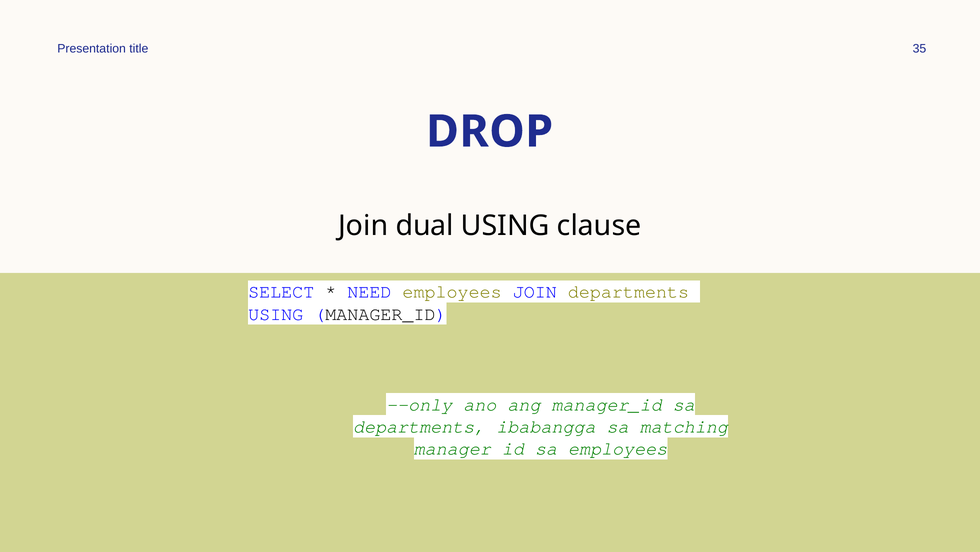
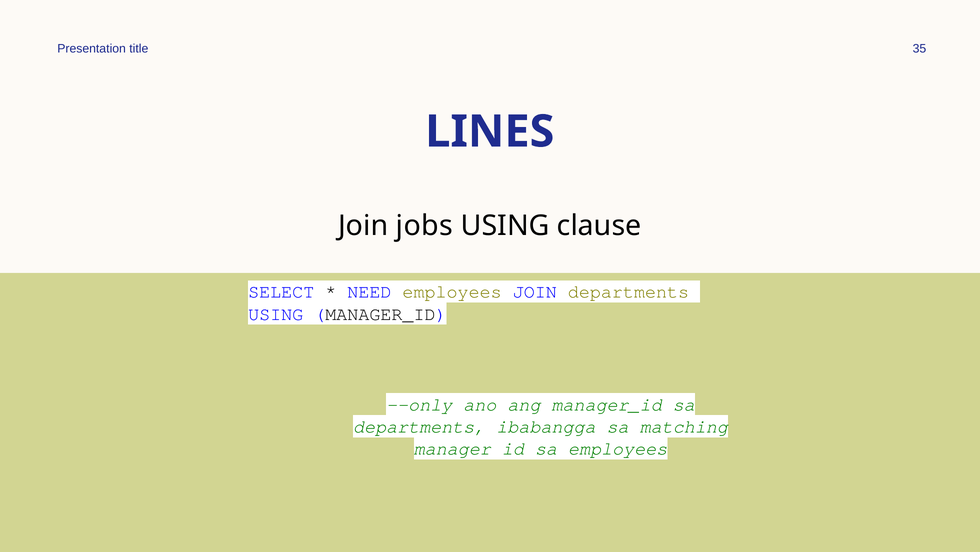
DROP: DROP -> LINES
dual: dual -> jobs
